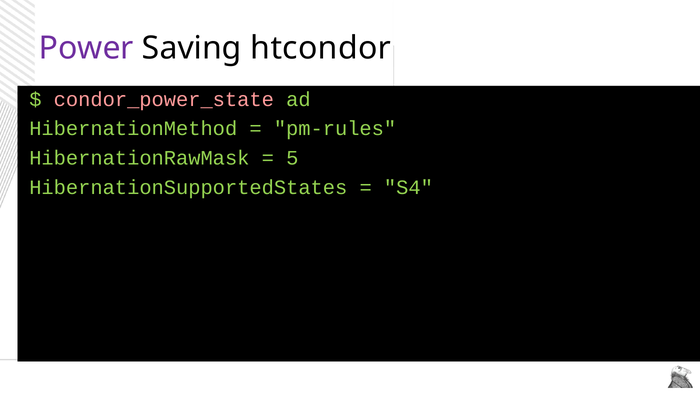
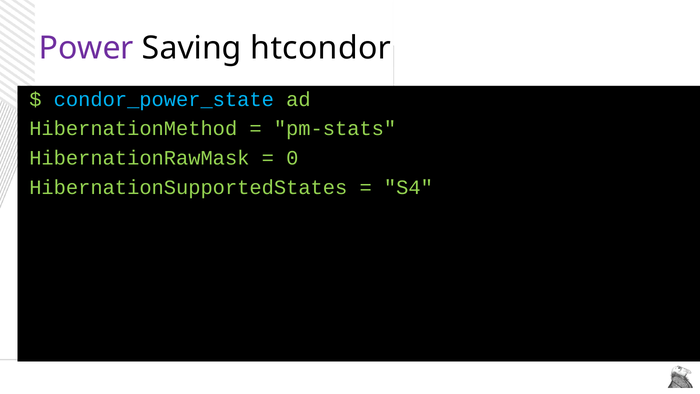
condor_power_state colour: pink -> light blue
pm-rules: pm-rules -> pm-stats
5: 5 -> 0
